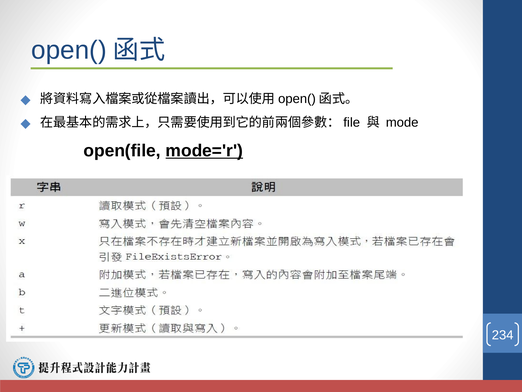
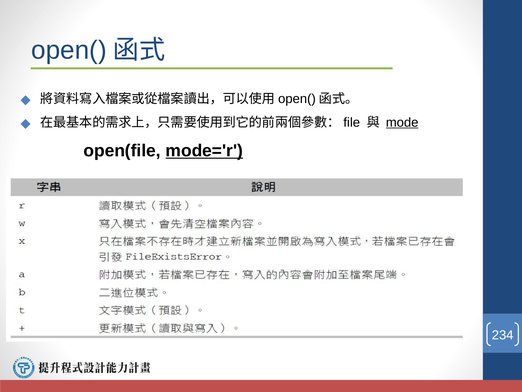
mode underline: none -> present
